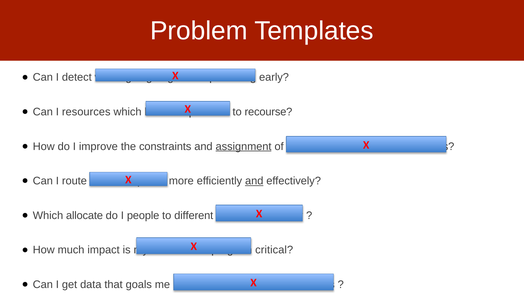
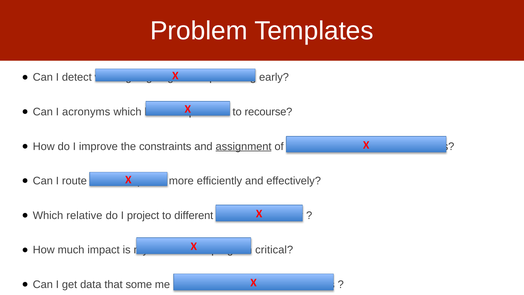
resources: resources -> acronyms
and at (254, 181) underline: present -> none
allocate: allocate -> relative
people: people -> project
goals: goals -> some
